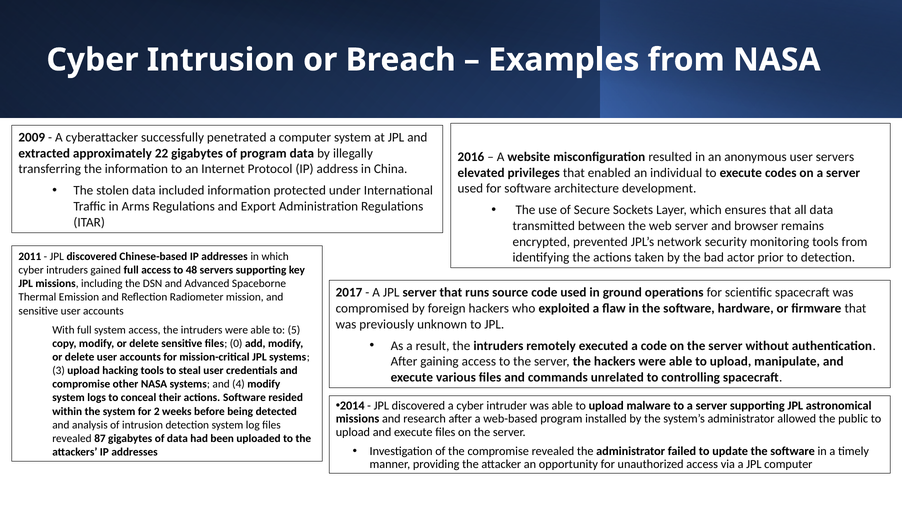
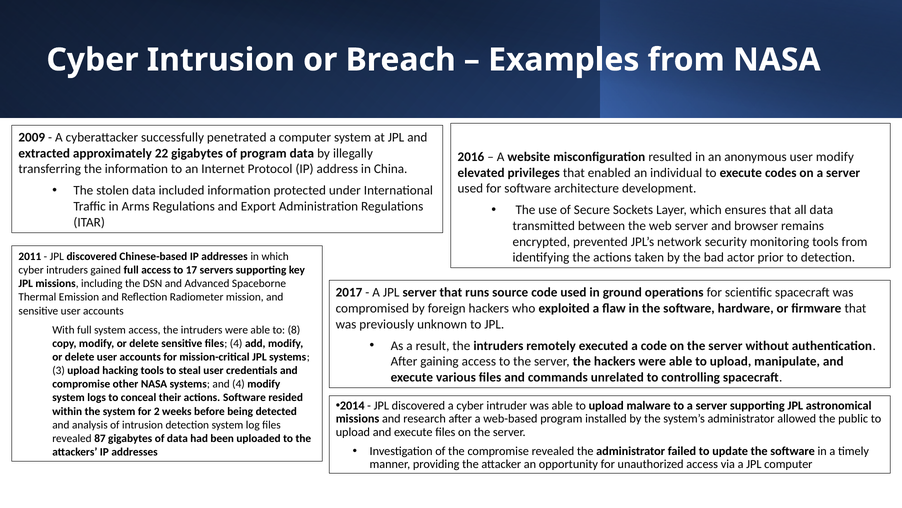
user servers: servers -> modify
48: 48 -> 17
5: 5 -> 8
files 0: 0 -> 4
